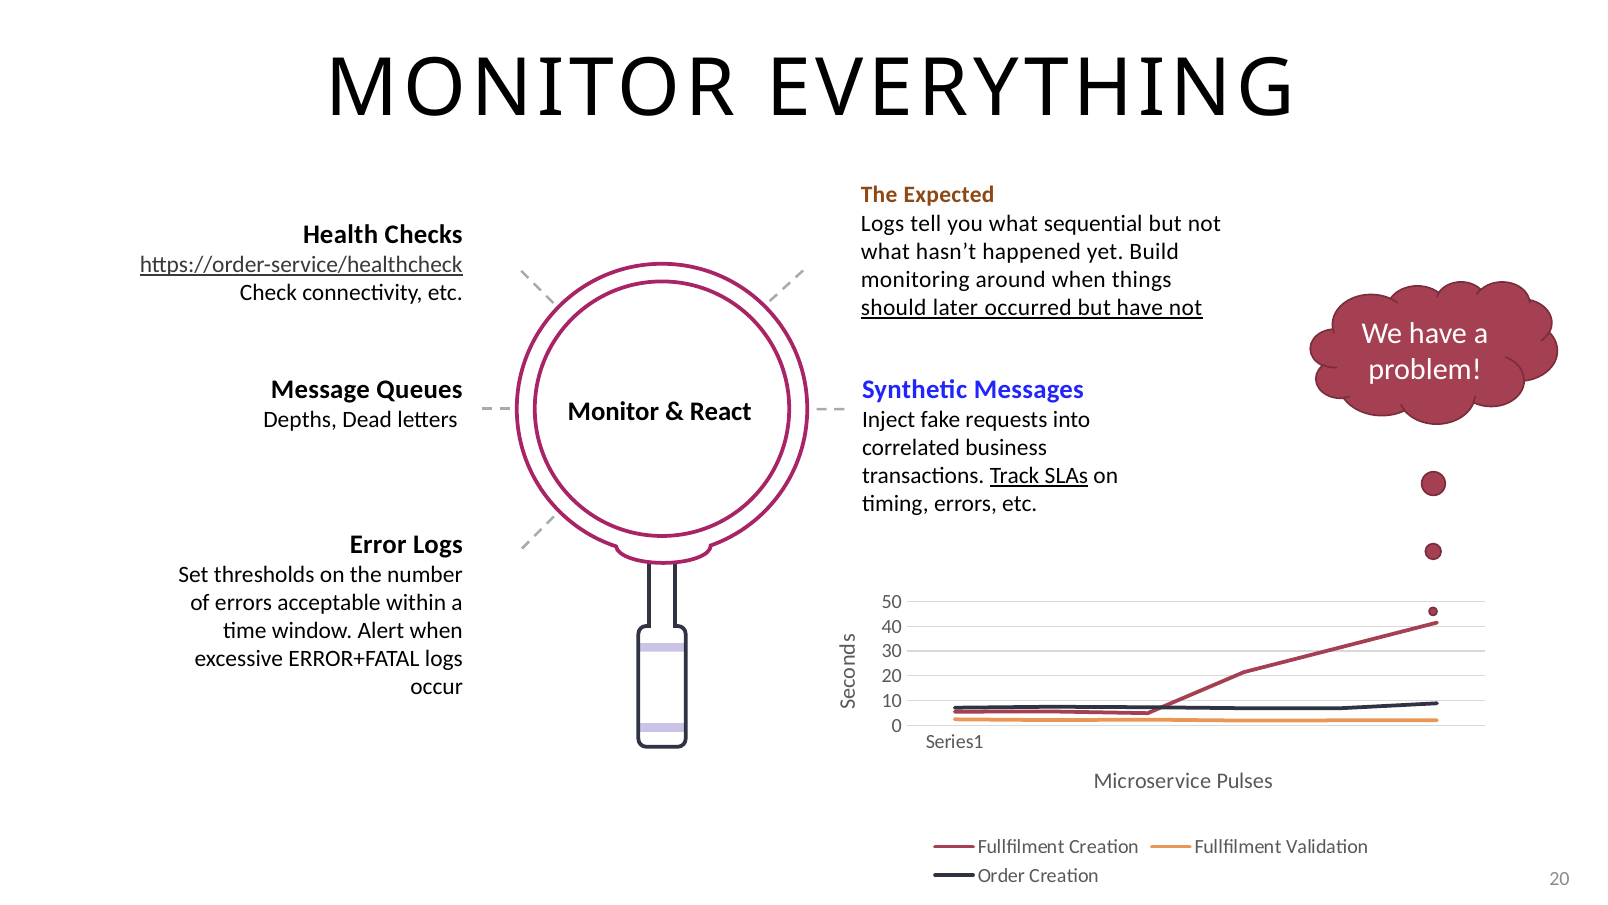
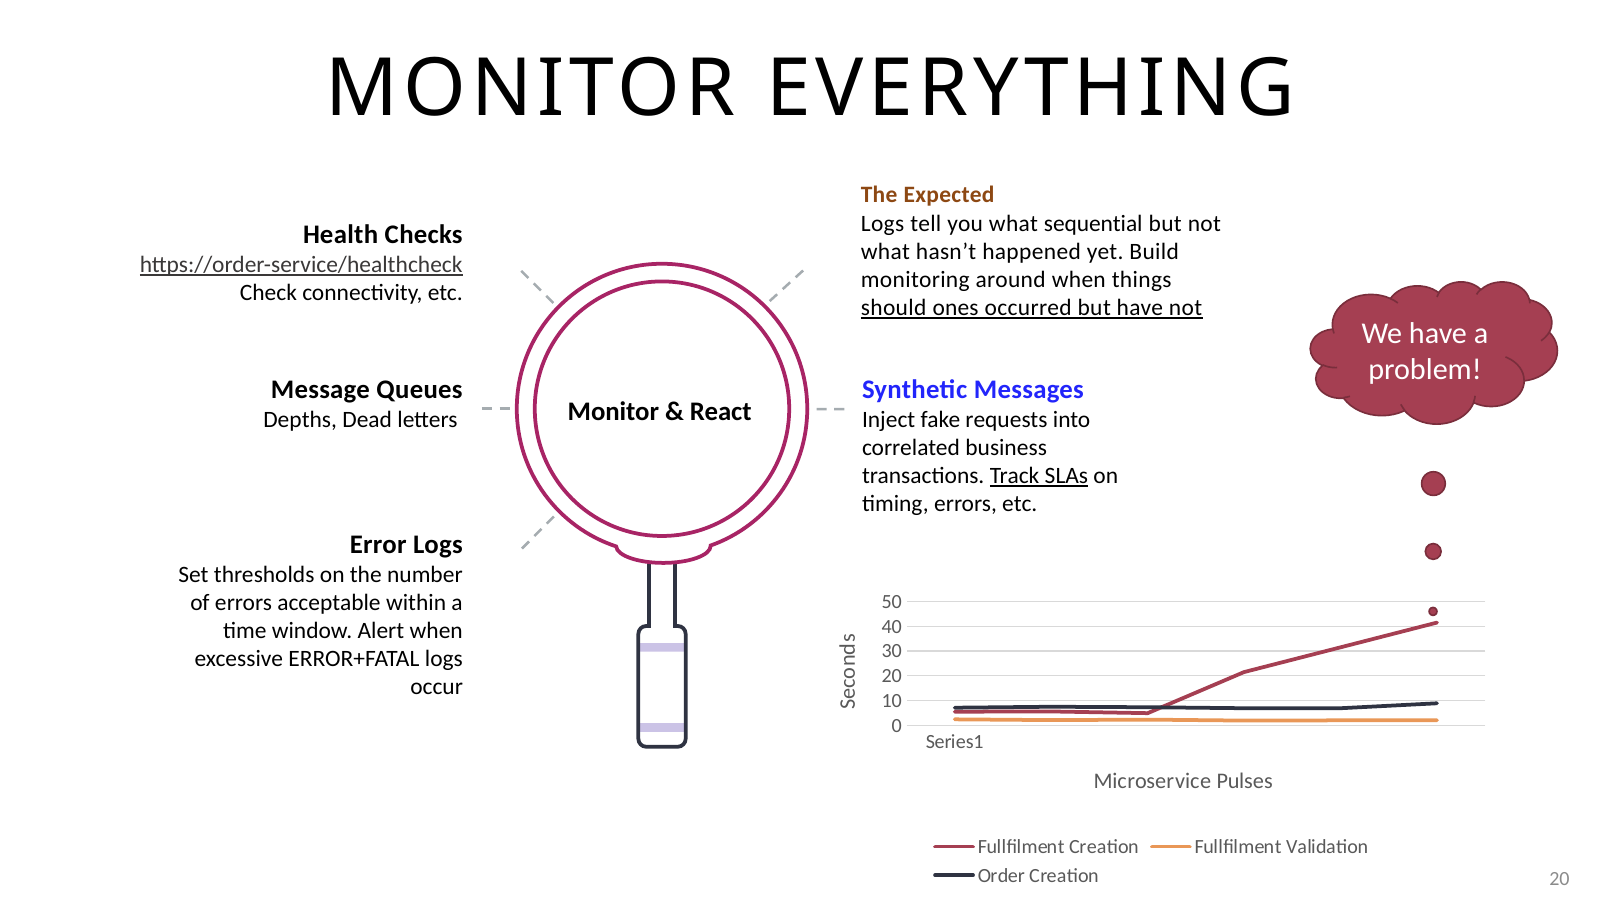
later: later -> ones
